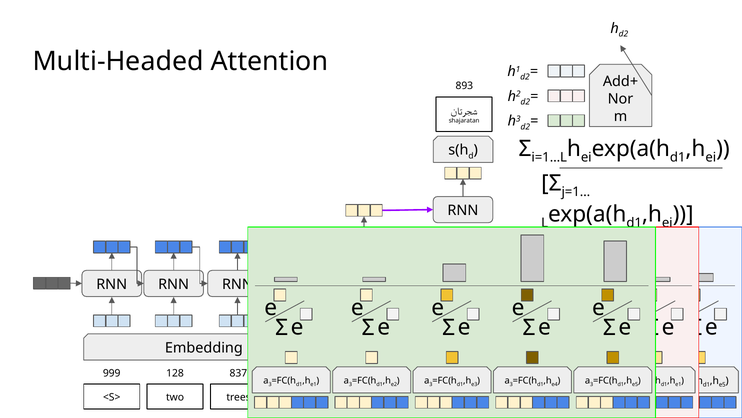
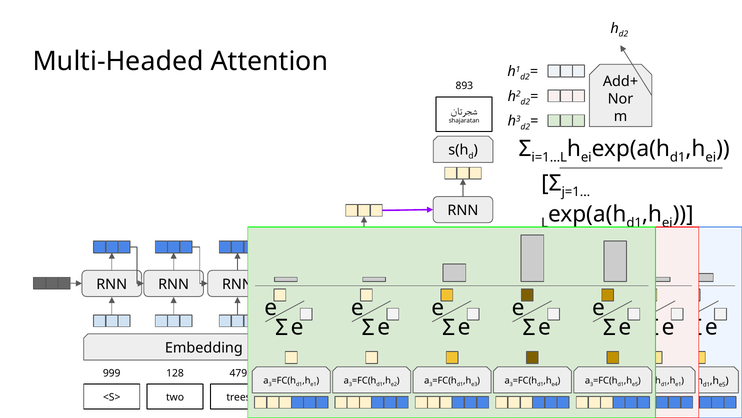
837: 837 -> 479
